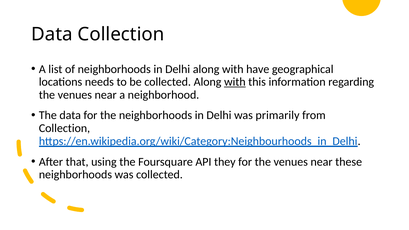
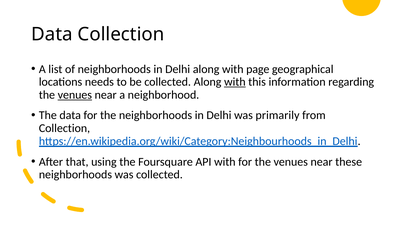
have: have -> page
venues at (75, 95) underline: none -> present
API they: they -> with
